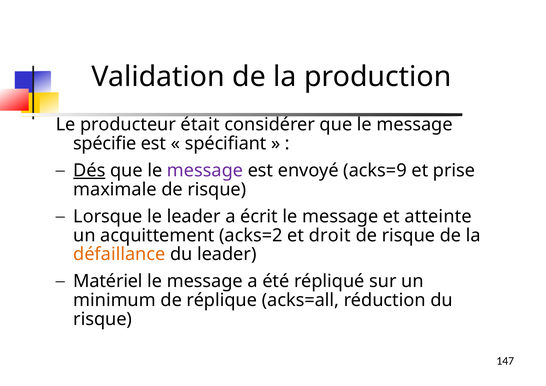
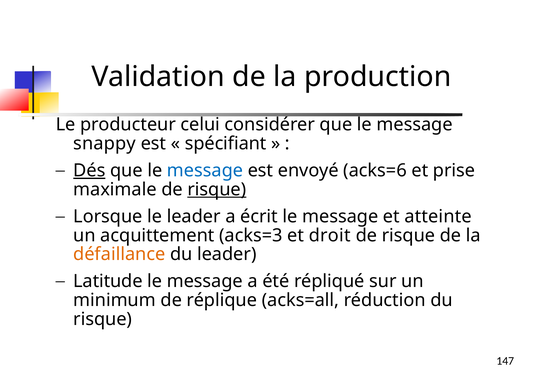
était: était -> celui
spécifie: spécifie -> snappy
message at (205, 171) colour: purple -> blue
acks=9: acks=9 -> acks=6
risque at (217, 189) underline: none -> present
acks=2: acks=2 -> acks=3
Matériel: Matériel -> Latitude
